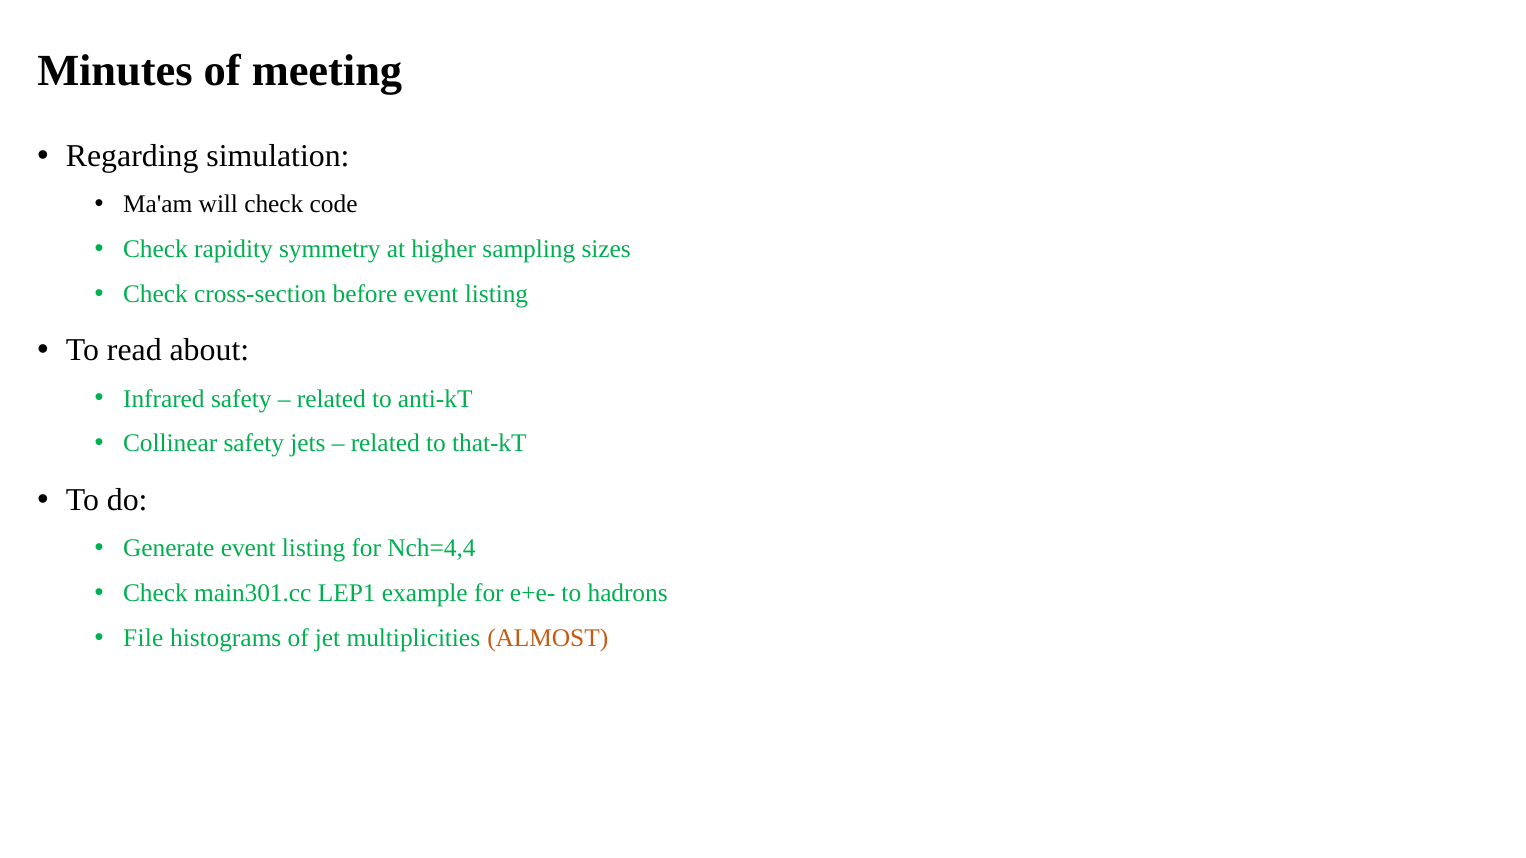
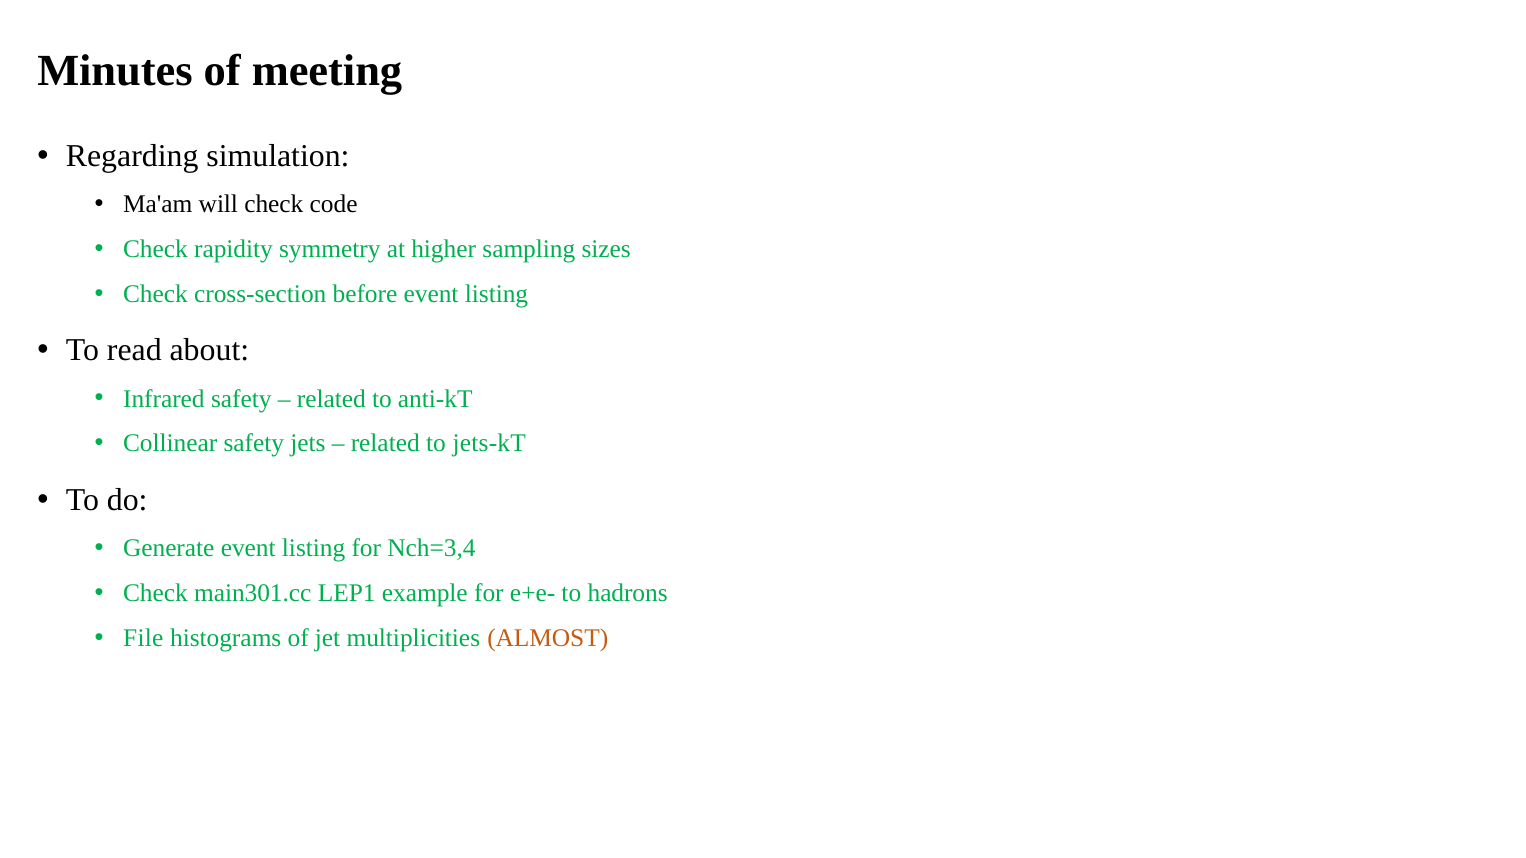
that-kT: that-kT -> jets-kT
Nch=4,4: Nch=4,4 -> Nch=3,4
